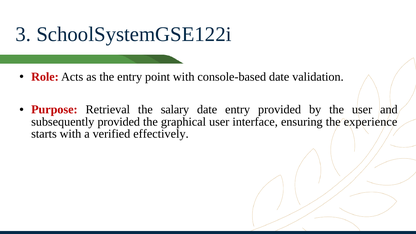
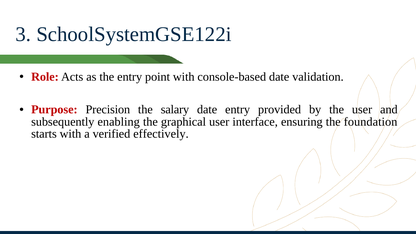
Retrieval: Retrieval -> Precision
subsequently provided: provided -> enabling
experience: experience -> foundation
